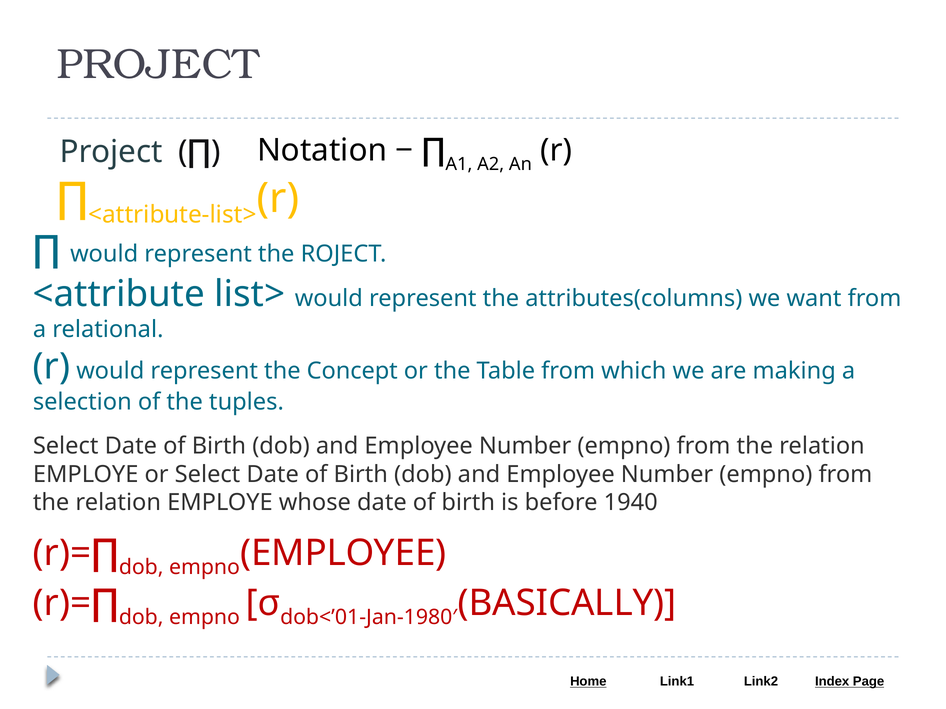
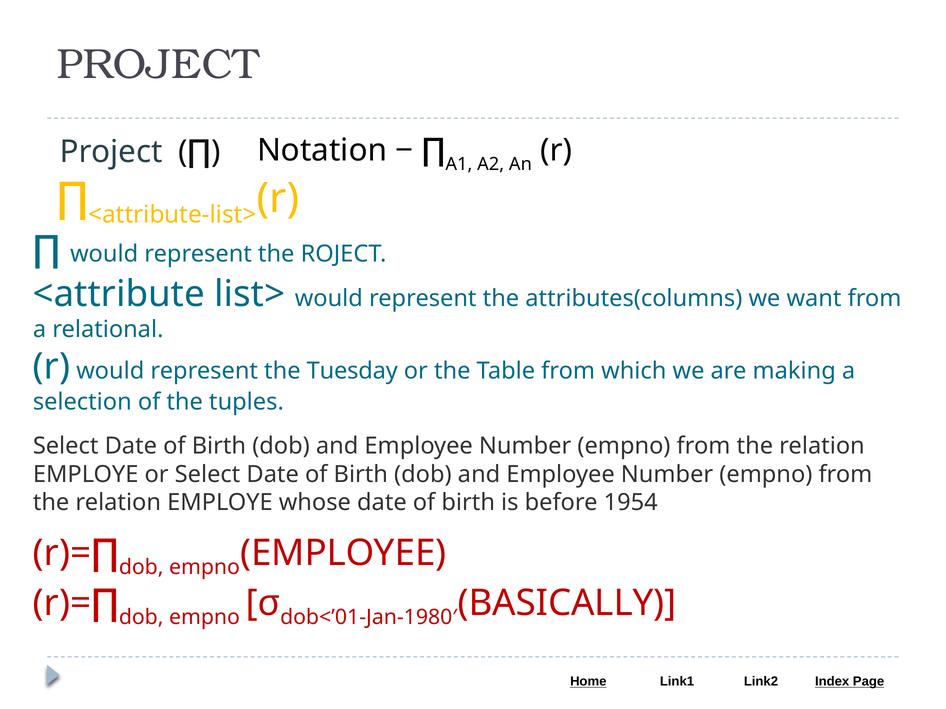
Concept: Concept -> Tuesday
1940: 1940 -> 1954
